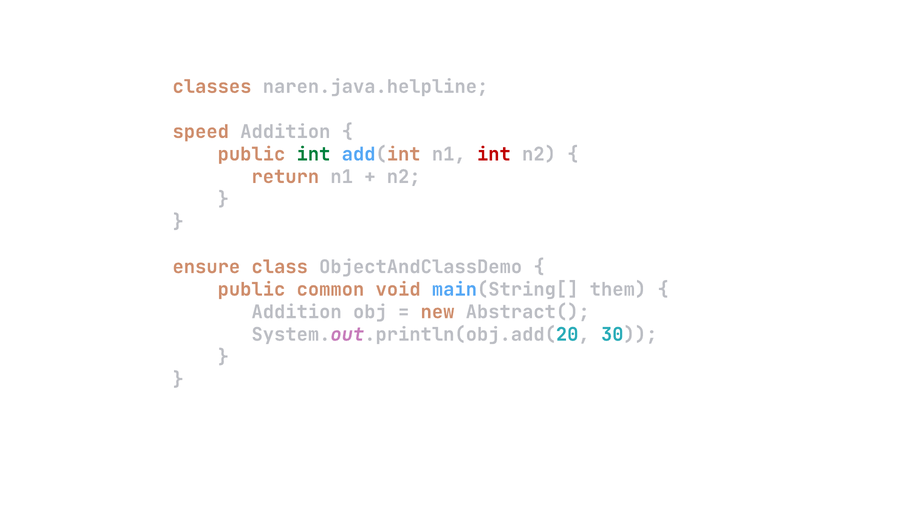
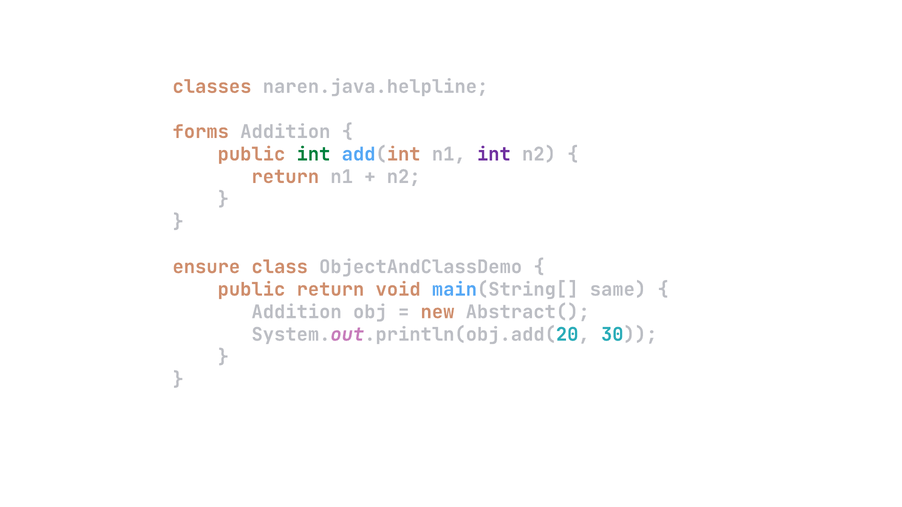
speed: speed -> forms
int at (494, 154) colour: red -> purple
public common: common -> return
them: them -> same
